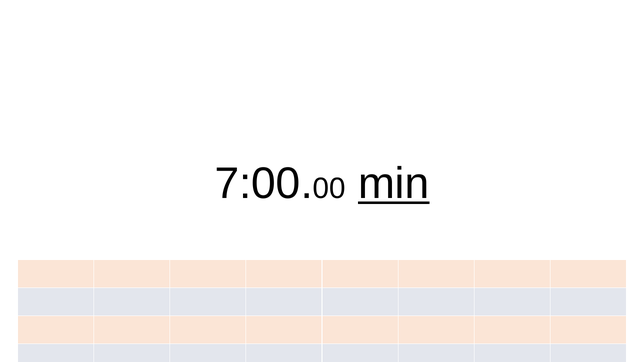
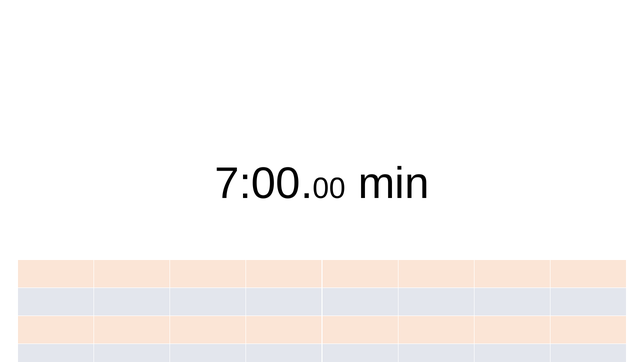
min underline: present -> none
